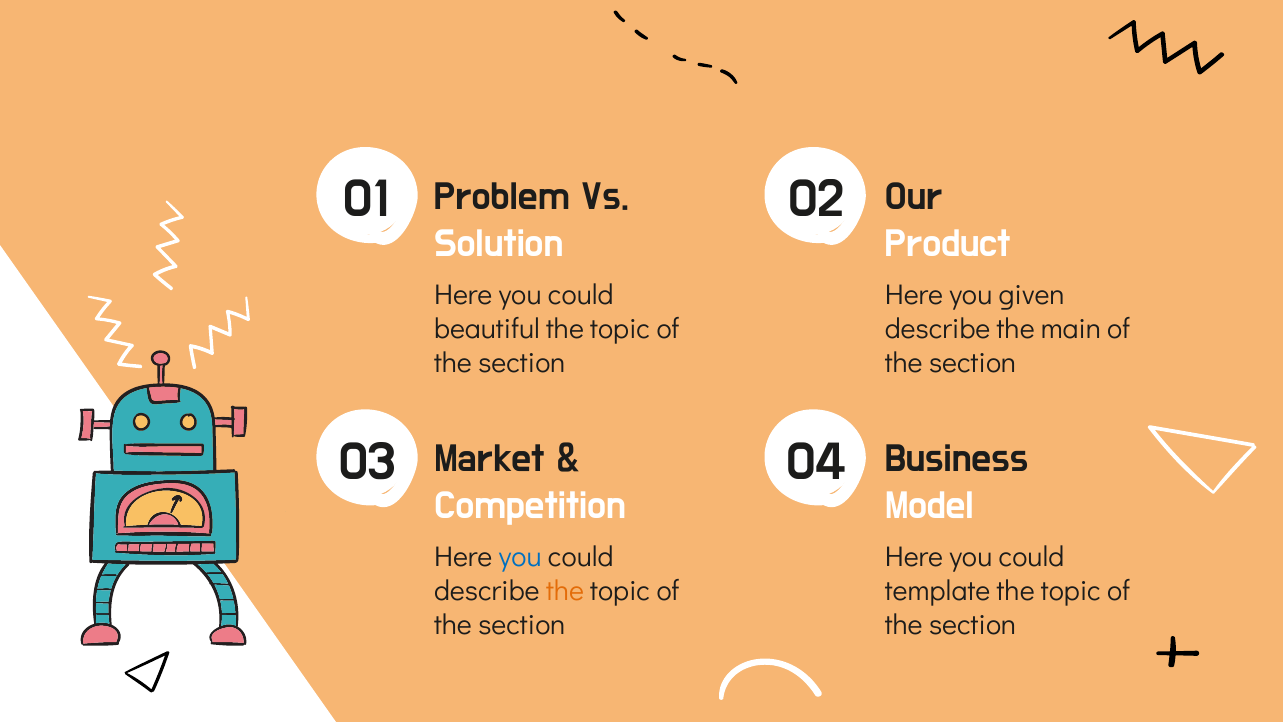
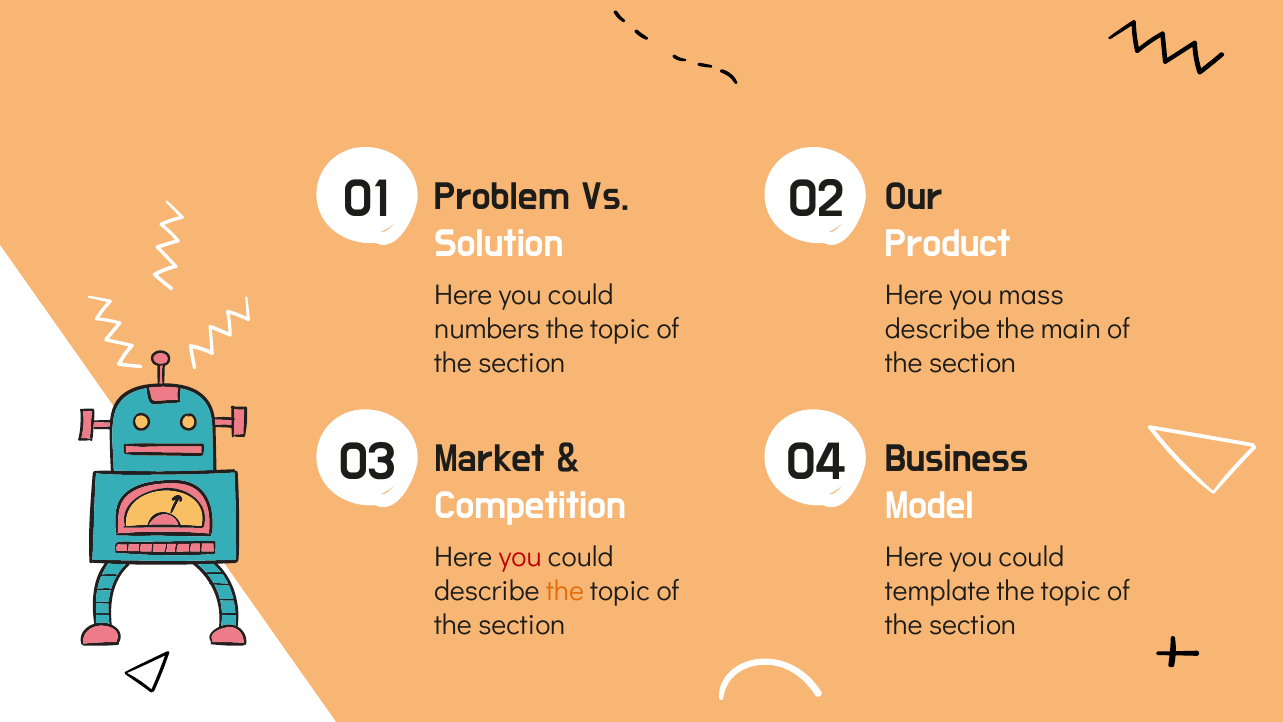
given: given -> mass
beautiful: beautiful -> numbers
you at (520, 556) colour: blue -> red
